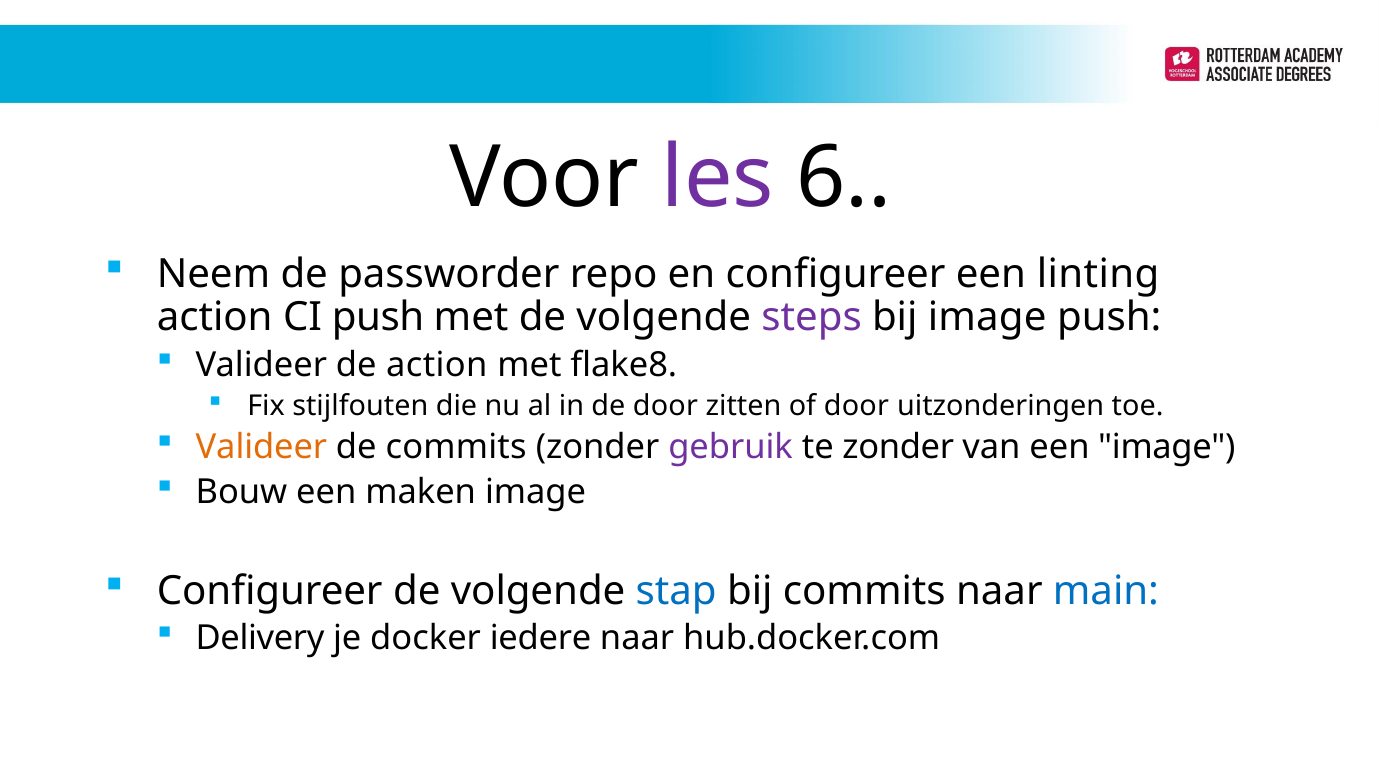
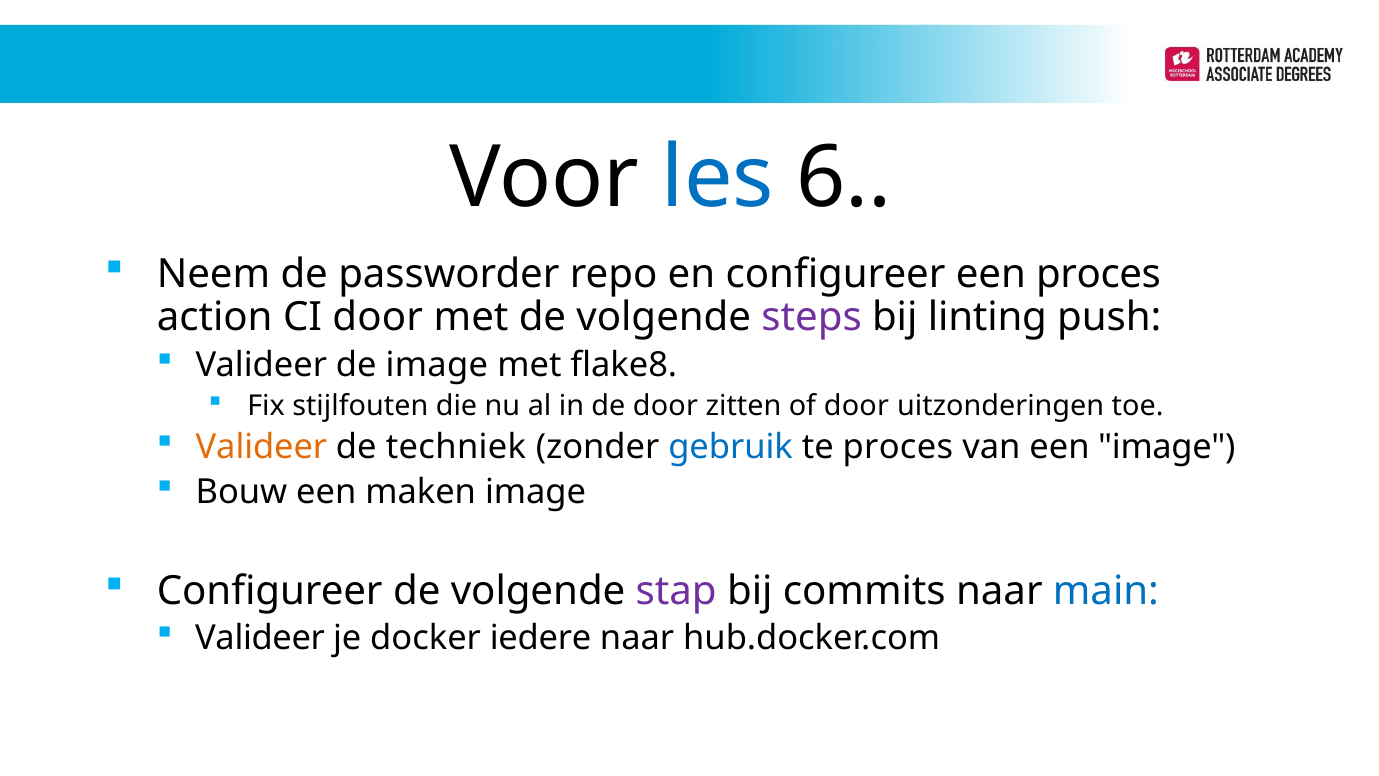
les colour: purple -> blue
een linting: linting -> proces
CI push: push -> door
bij image: image -> linting
de action: action -> image
de commits: commits -> techniek
gebruik colour: purple -> blue
te zonder: zonder -> proces
stap colour: blue -> purple
Delivery at (260, 638): Delivery -> Valideer
